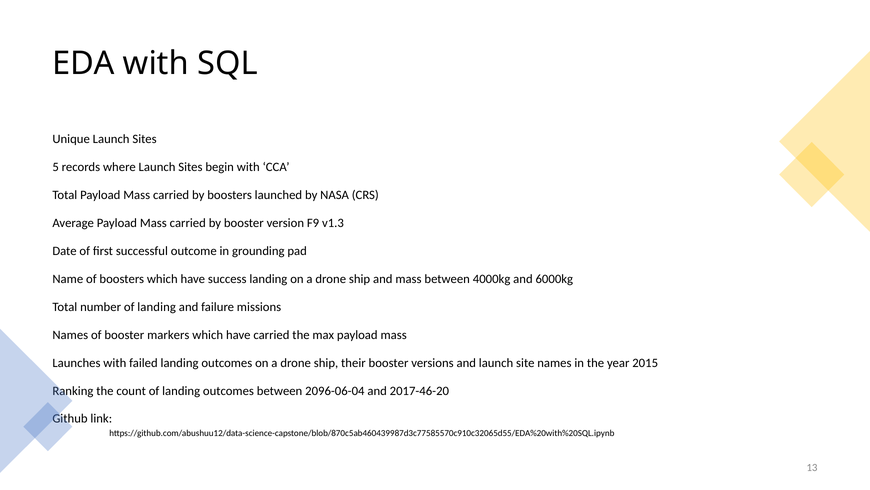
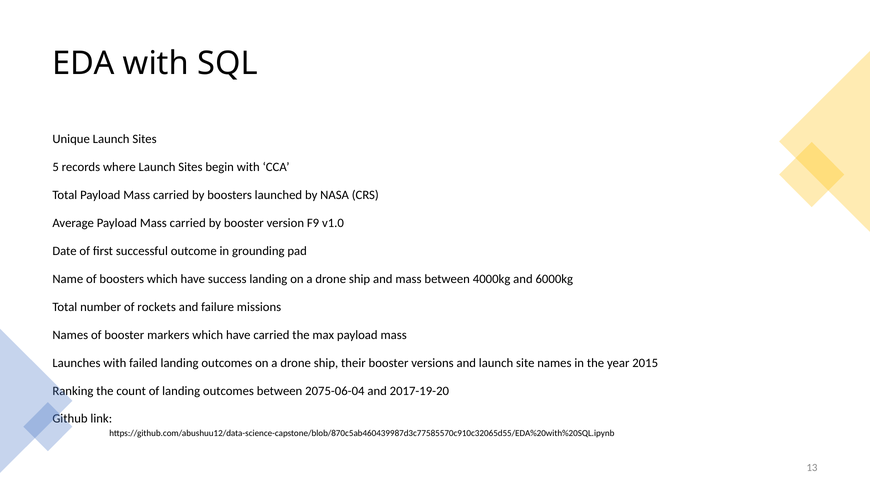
v1.3: v1.3 -> v1.0
number of landing: landing -> rockets
2096-06-04: 2096-06-04 -> 2075-06-04
2017-46-20: 2017-46-20 -> 2017-19-20
